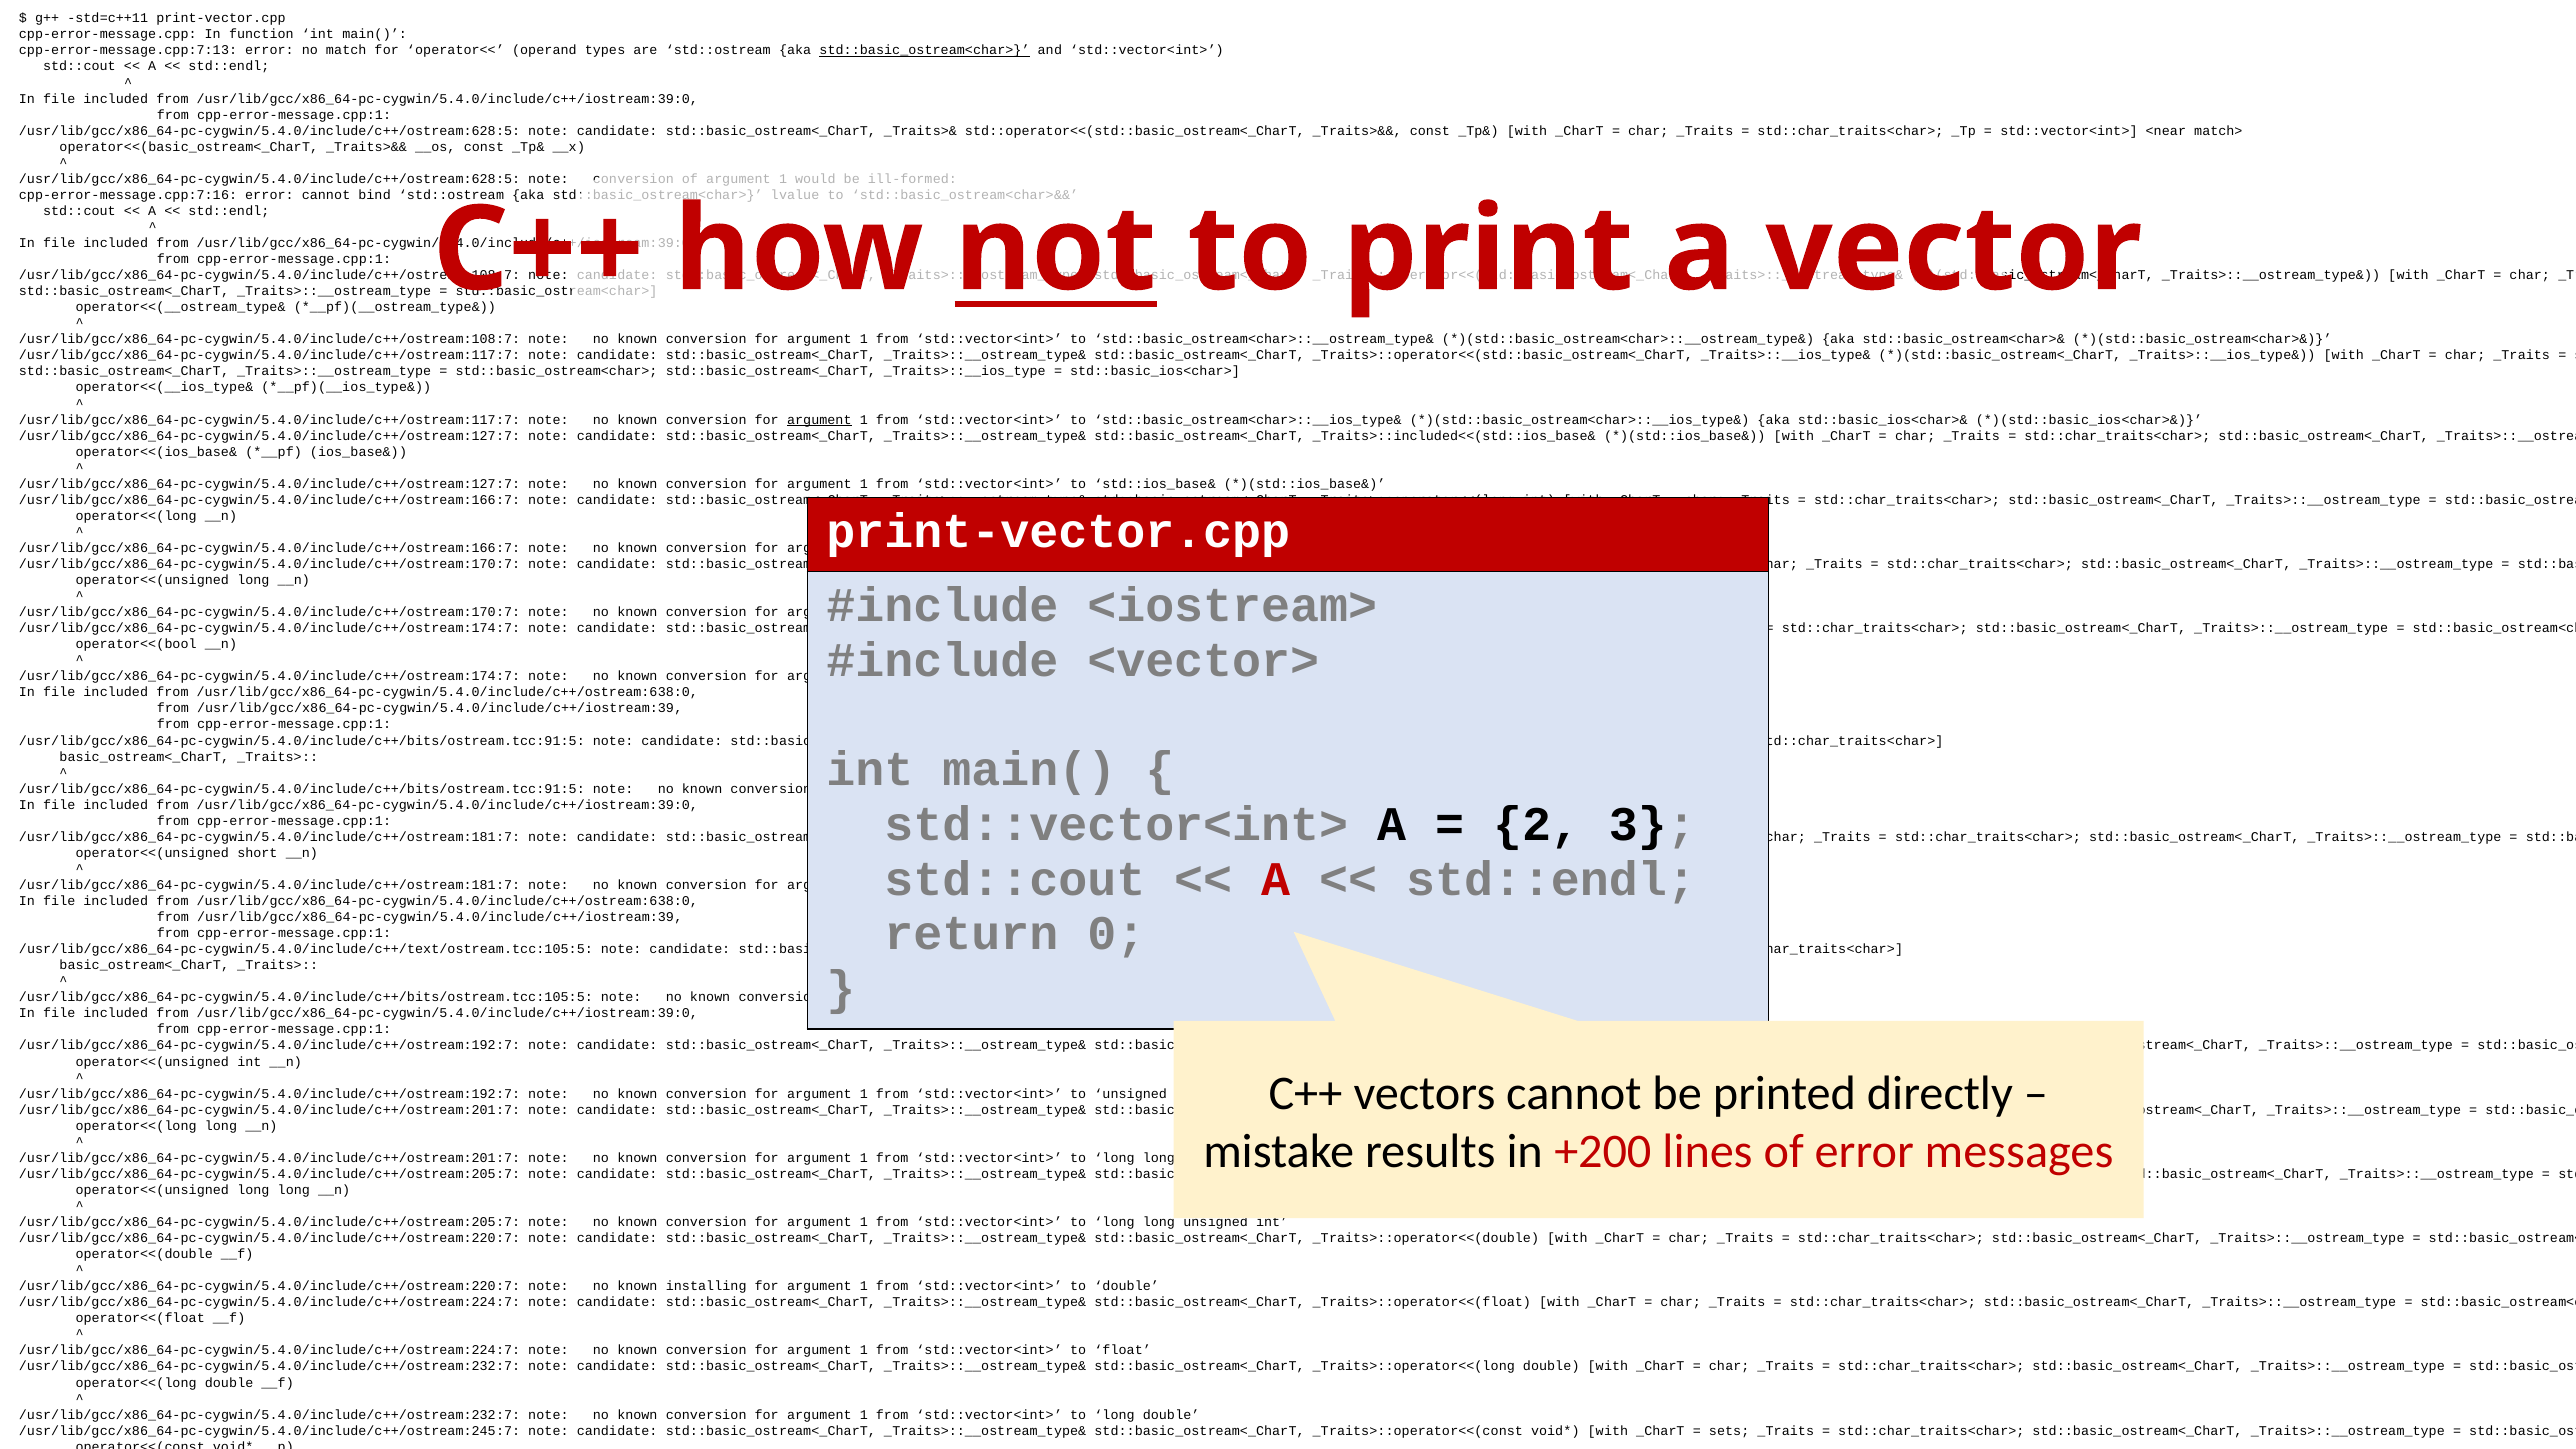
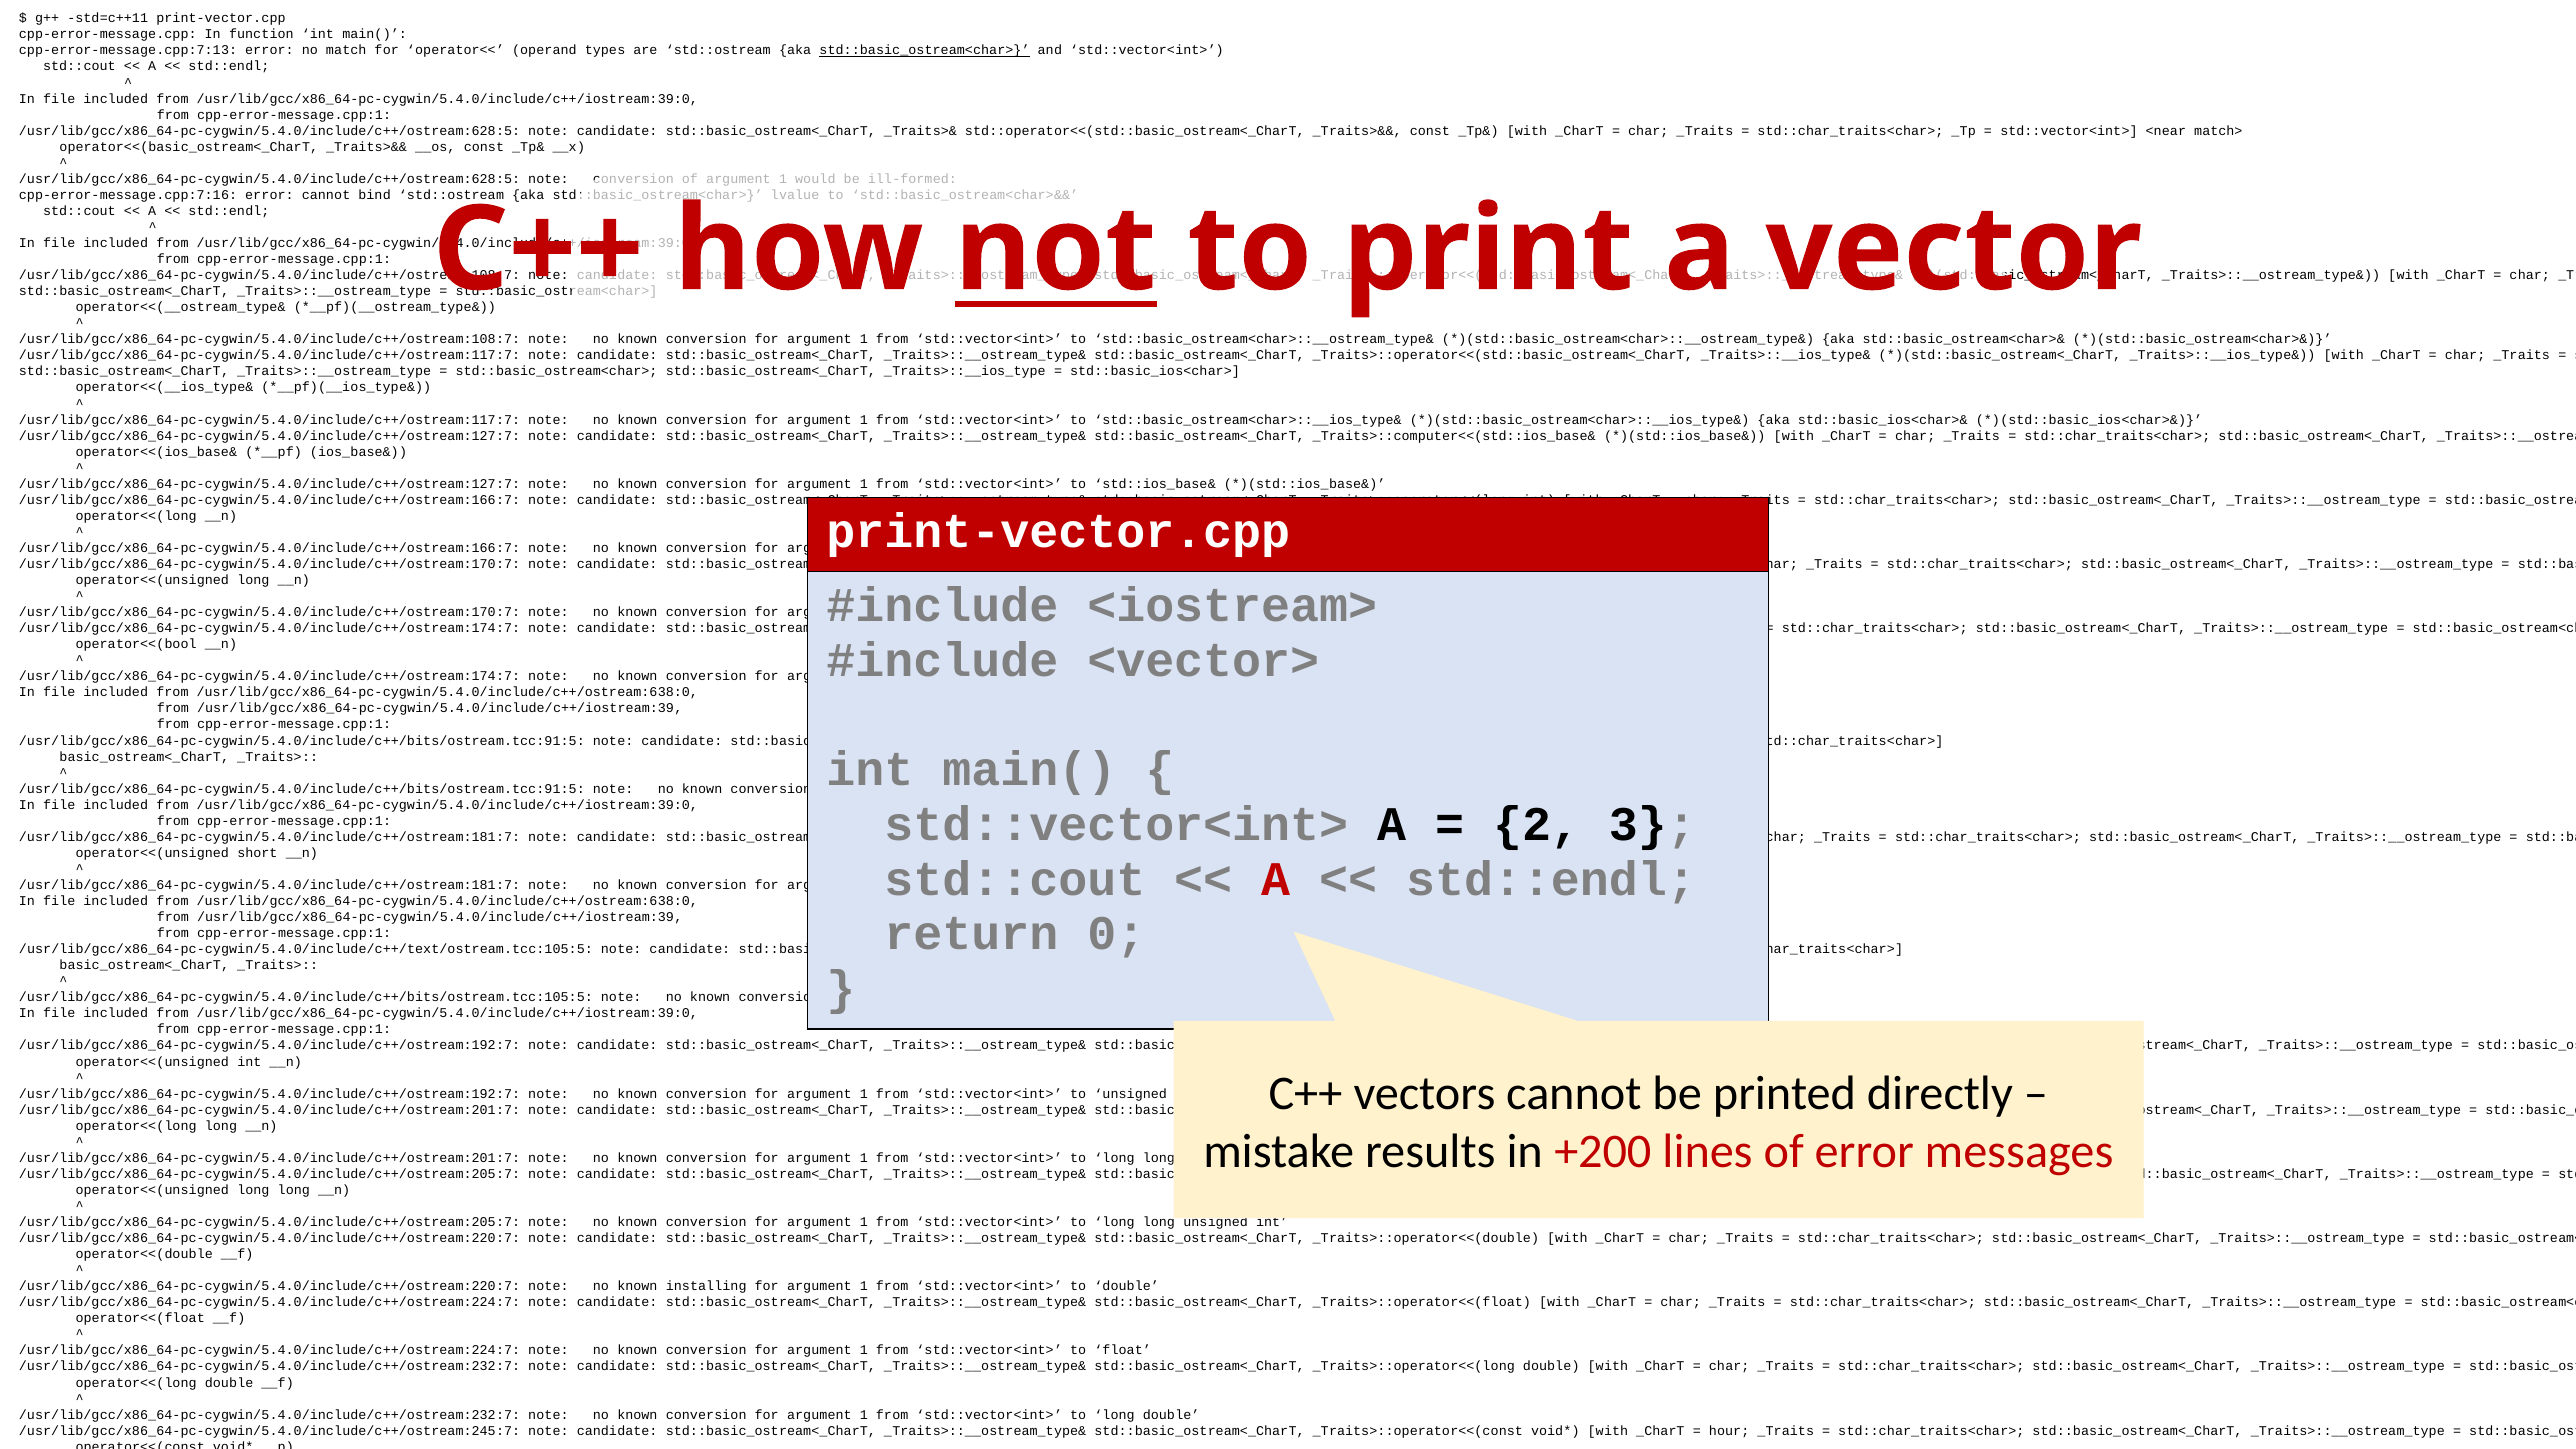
argument at (819, 420) underline: present -> none
_Traits>::included<<(std::ios_base&: _Traits>::included<<(std::ios_base& -> _Traits>::computer<<(std::ios_base&
sets: sets -> hour
